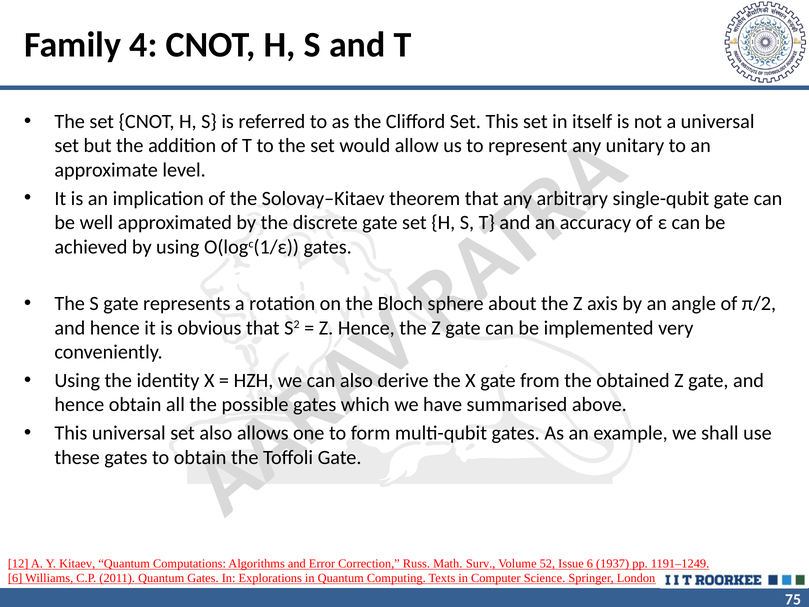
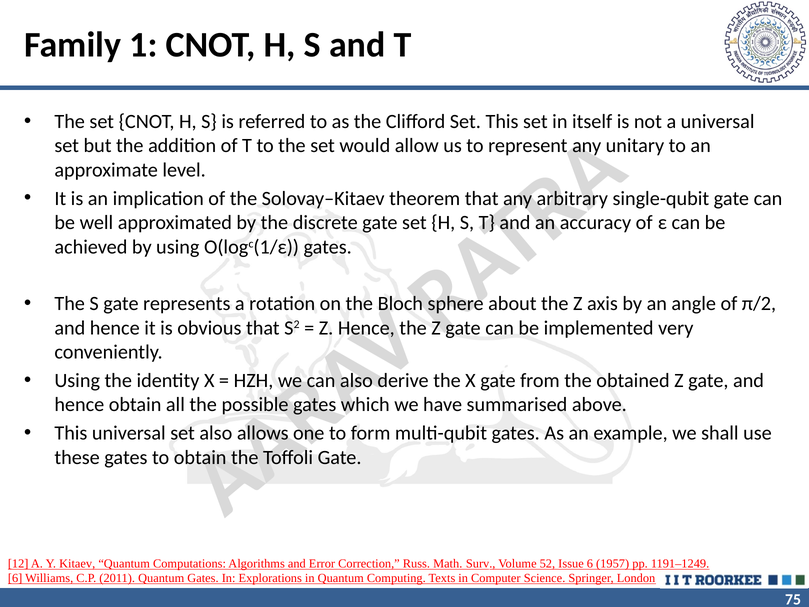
4: 4 -> 1
1937: 1937 -> 1957
